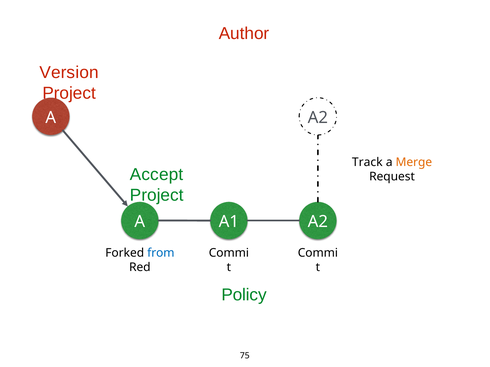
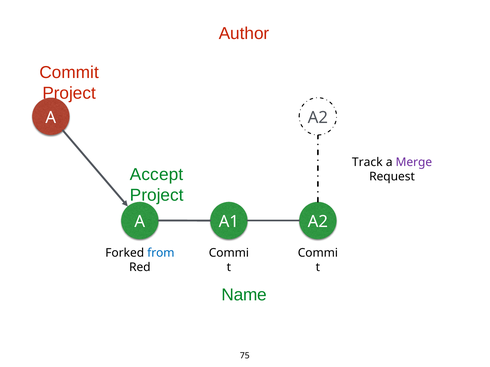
Version: Version -> Commit
Merge colour: orange -> purple
Policy: Policy -> Name
